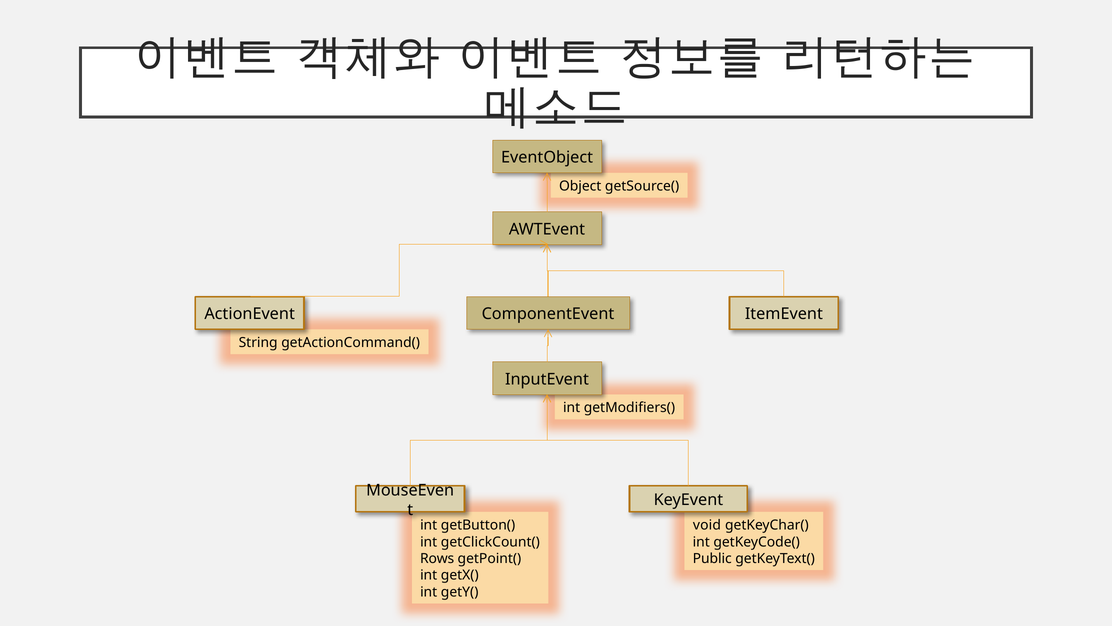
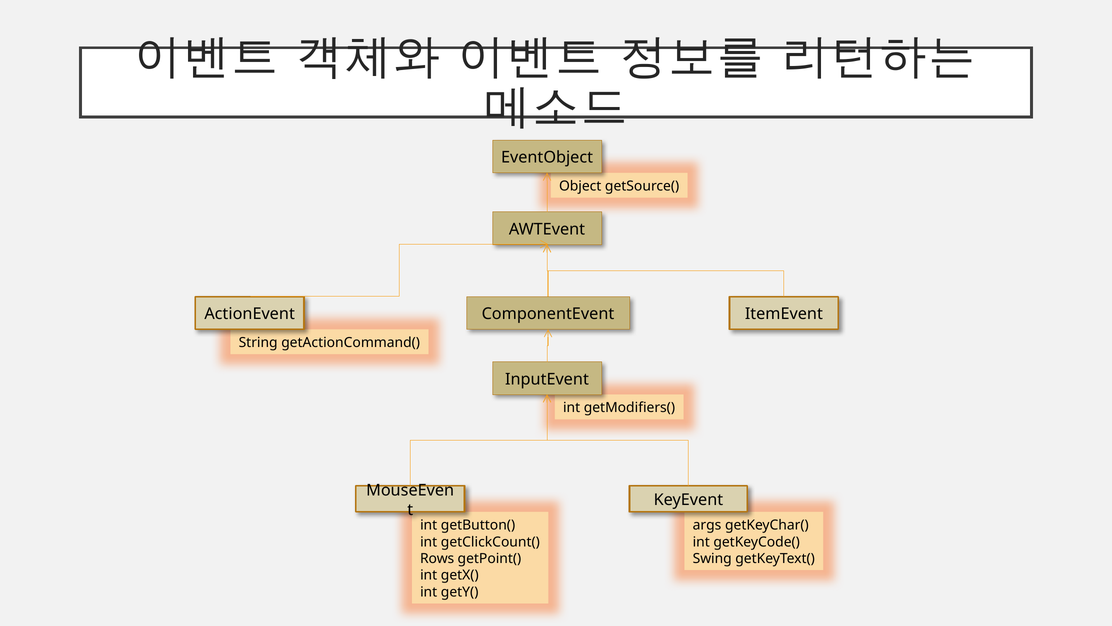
void: void -> args
Public: Public -> Swing
